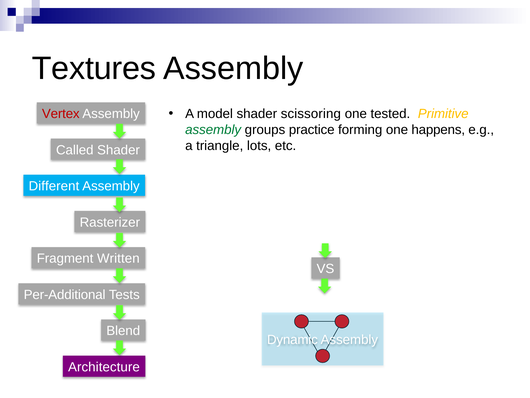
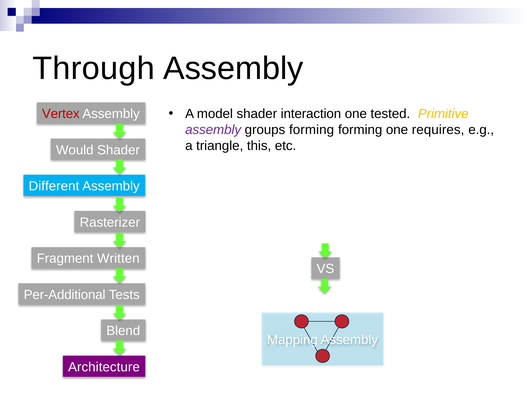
Textures: Textures -> Through
scissoring: scissoring -> interaction
assembly at (213, 130) colour: green -> purple
groups practice: practice -> forming
happens: happens -> requires
lots: lots -> this
Called: Called -> Would
Dynamic: Dynamic -> Mapping
